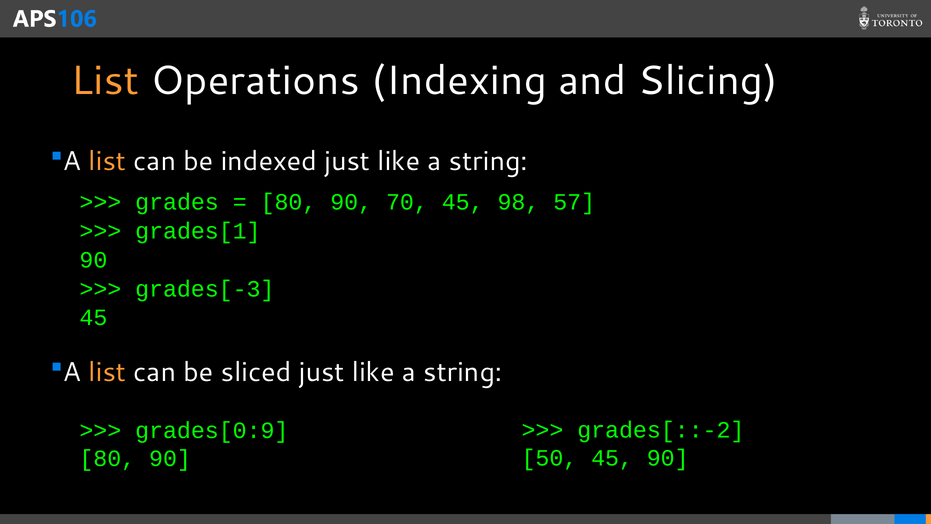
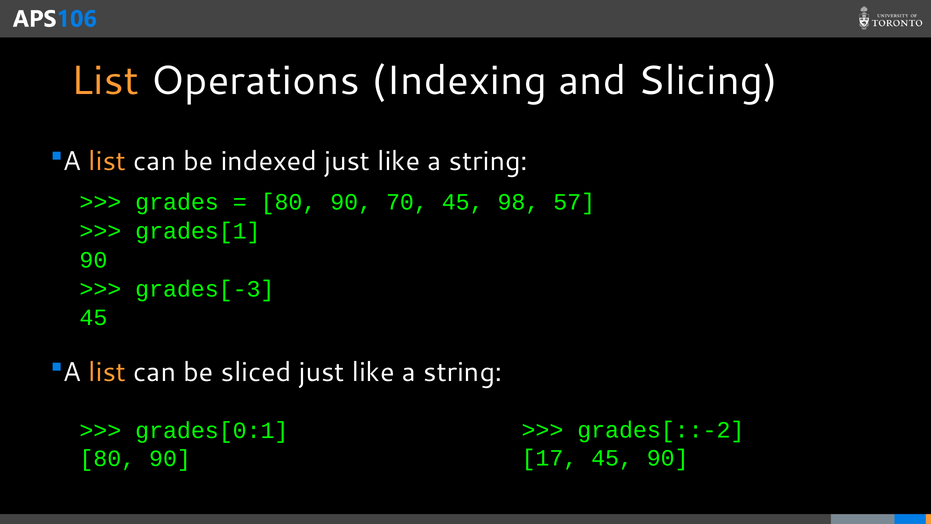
grades[0:9: grades[0:9 -> grades[0:1
50: 50 -> 17
